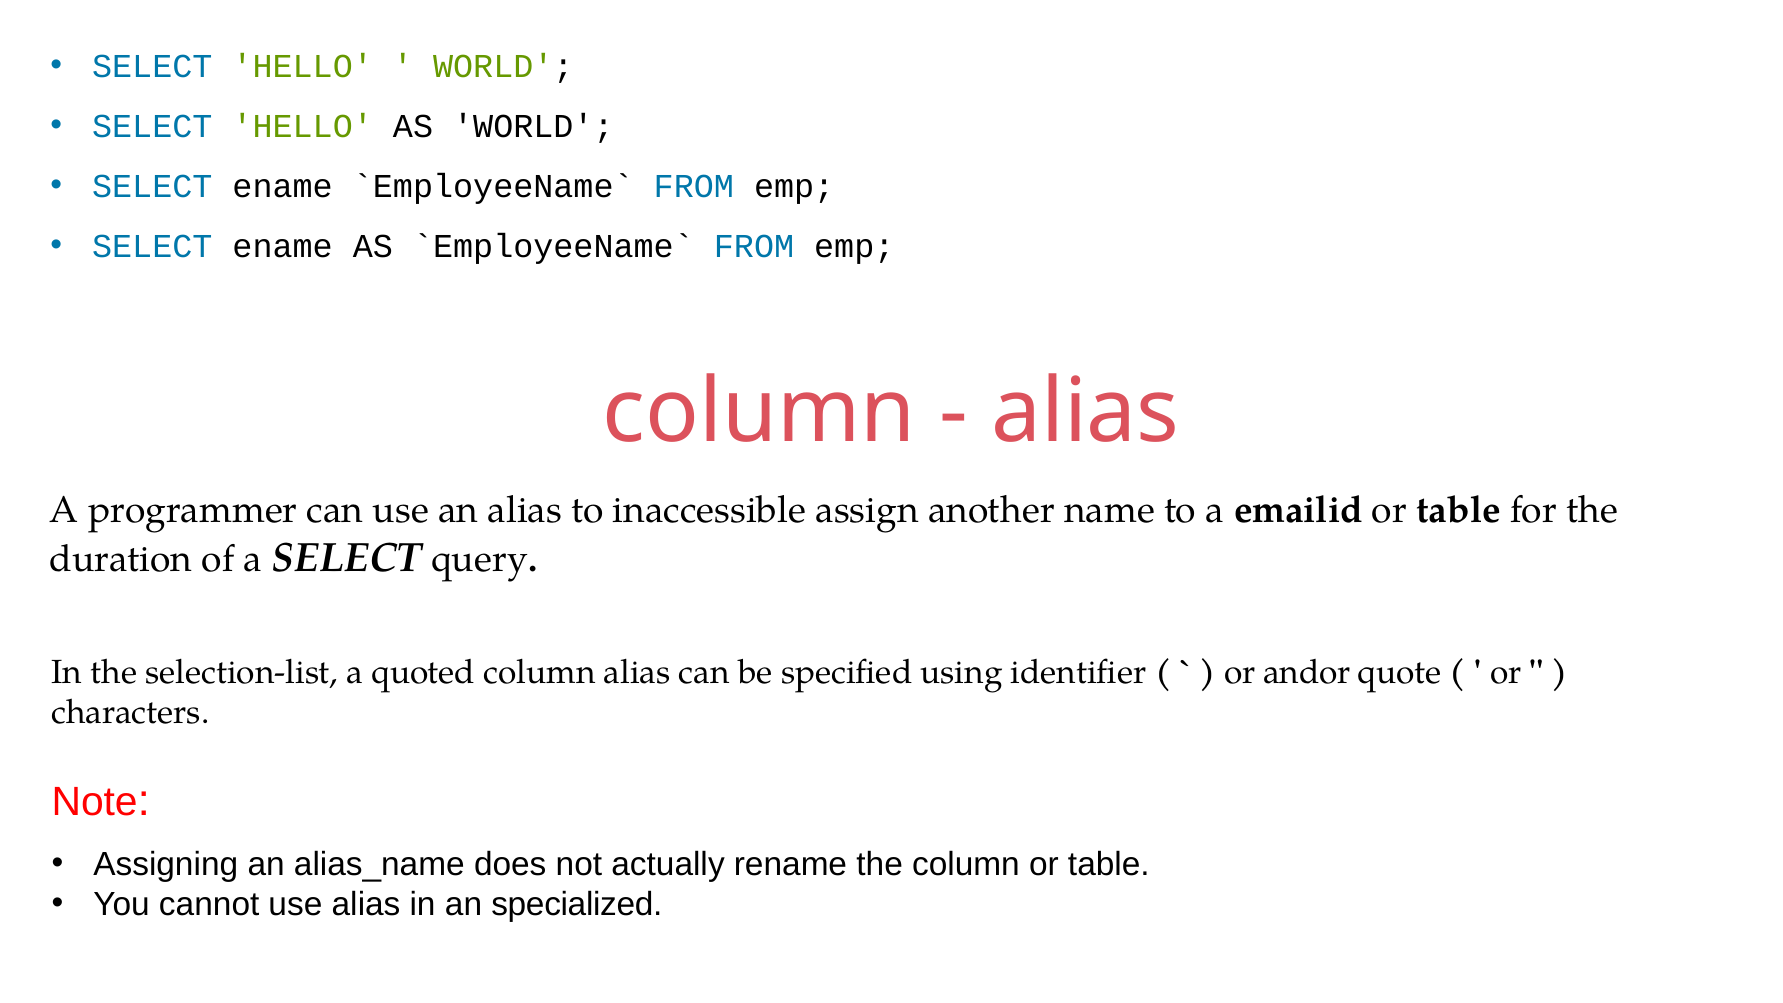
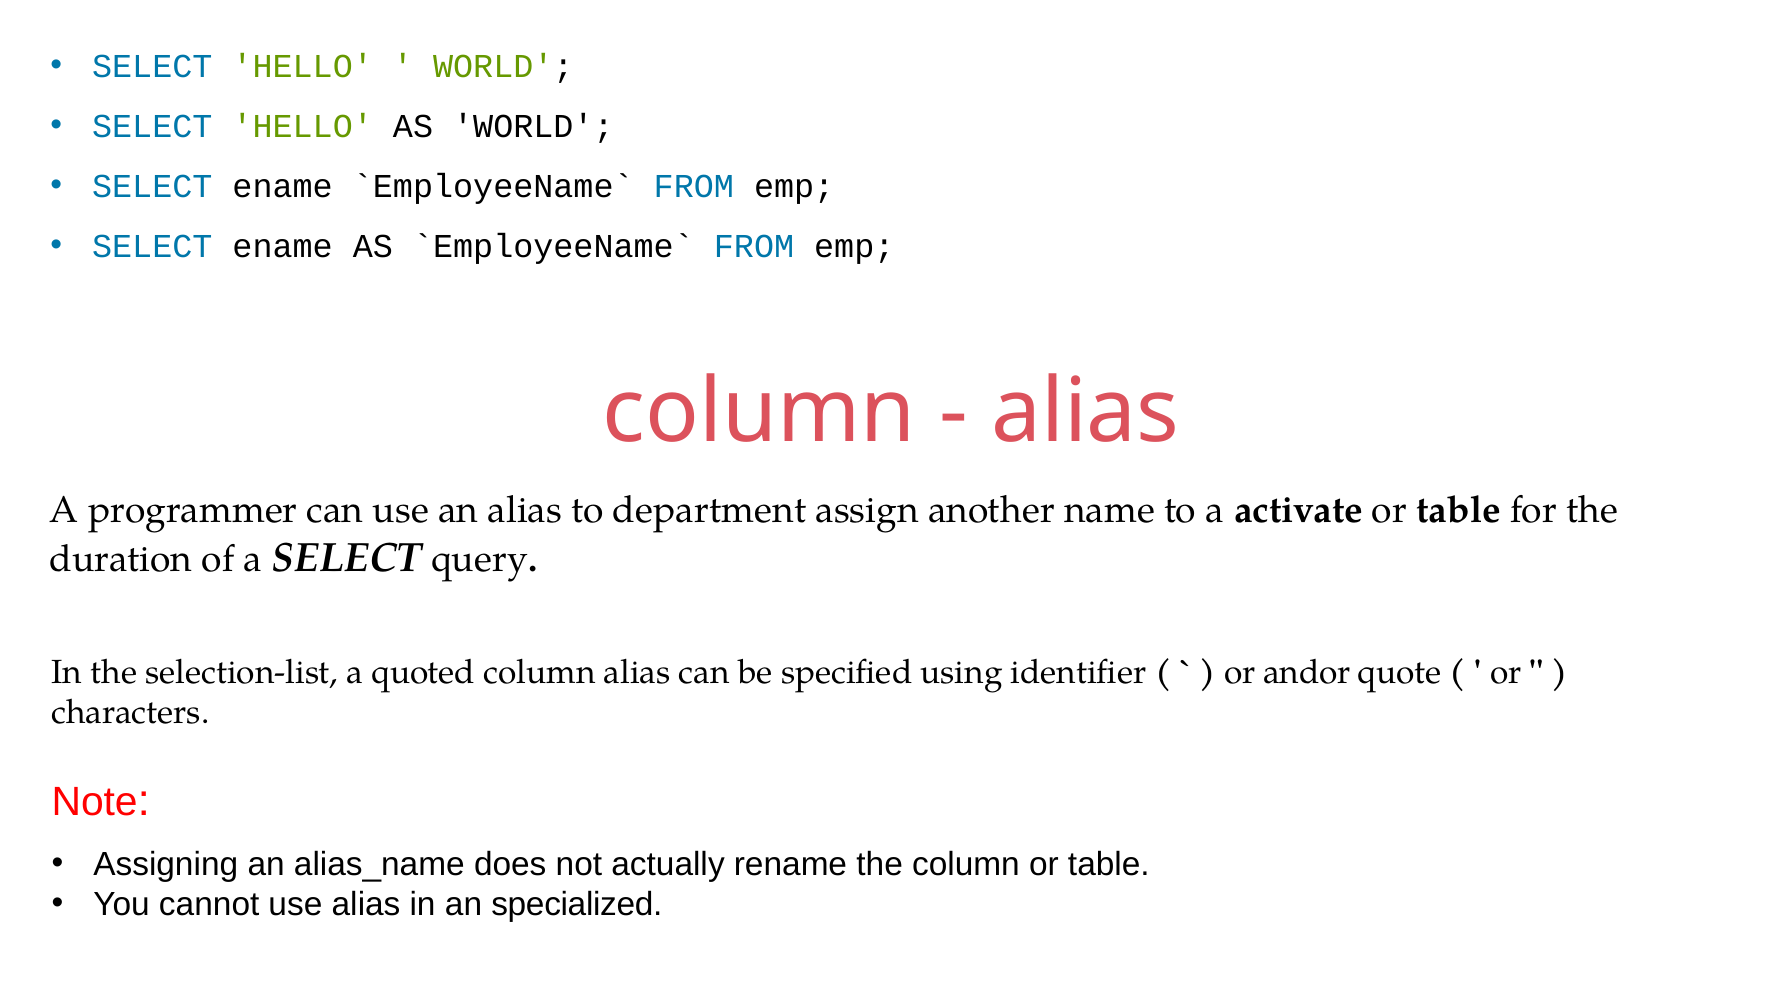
inaccessible: inaccessible -> department
emailid: emailid -> activate
